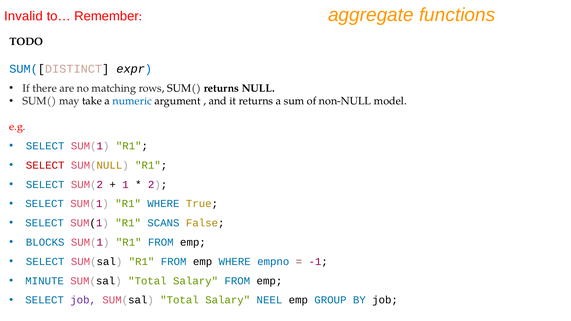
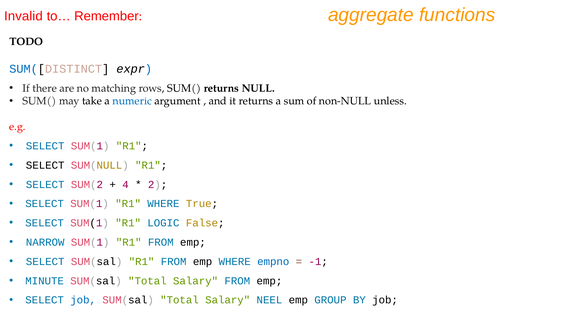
model: model -> unless
SELECT at (45, 165) colour: red -> black
1: 1 -> 4
SCANS: SCANS -> LOGIC
BLOCKS: BLOCKS -> NARROW
job at (83, 300) colour: purple -> blue
